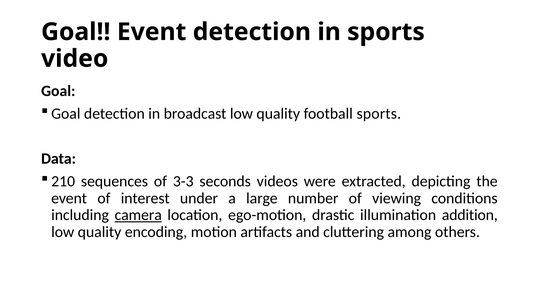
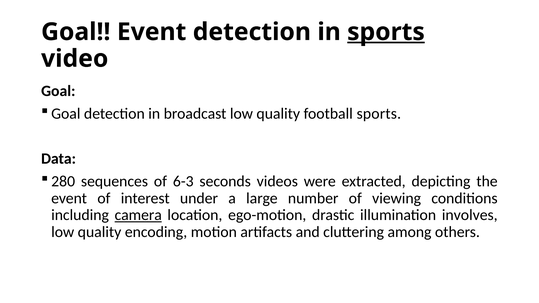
sports at (386, 32) underline: none -> present
210: 210 -> 280
3-3: 3-3 -> 6-3
addition: addition -> involves
